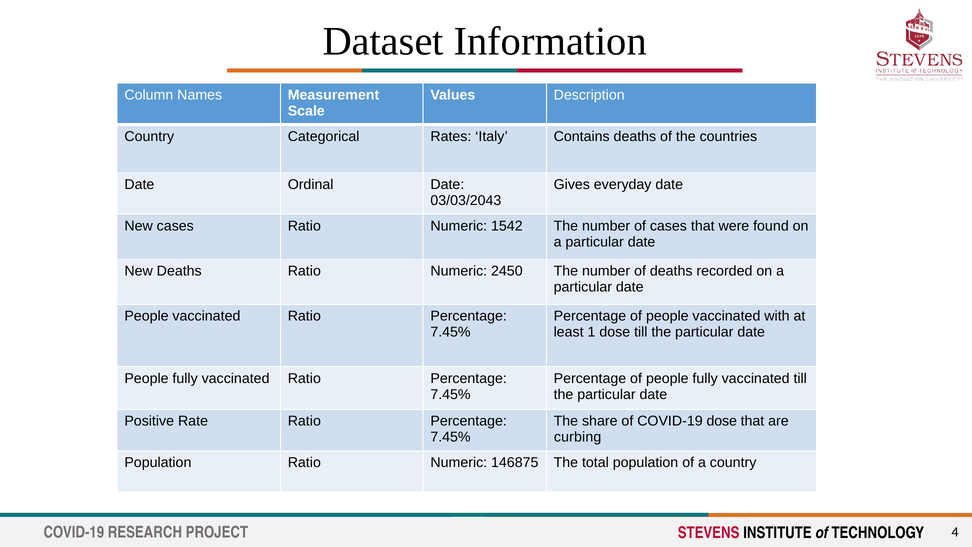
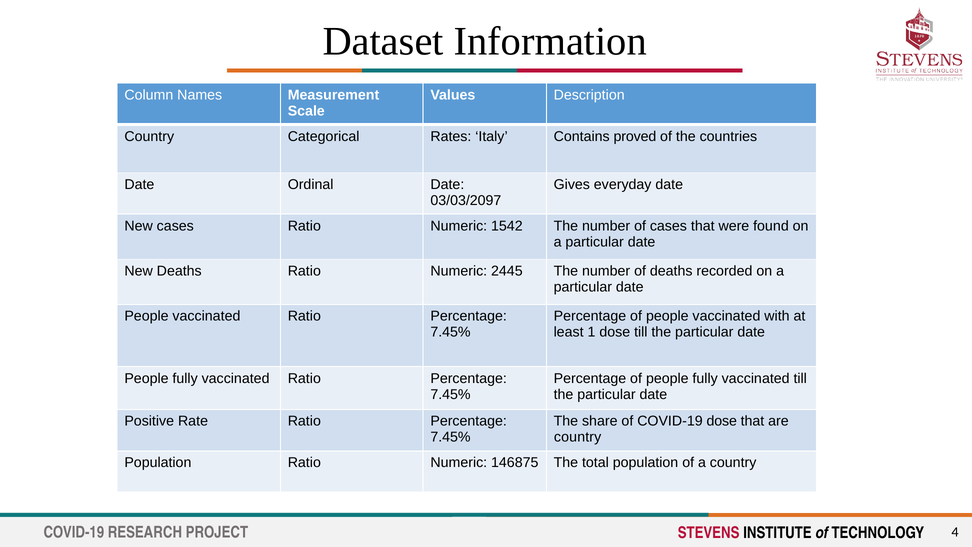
Contains deaths: deaths -> proved
03/03/2043: 03/03/2043 -> 03/03/2097
2450: 2450 -> 2445
curbing at (578, 437): curbing -> country
